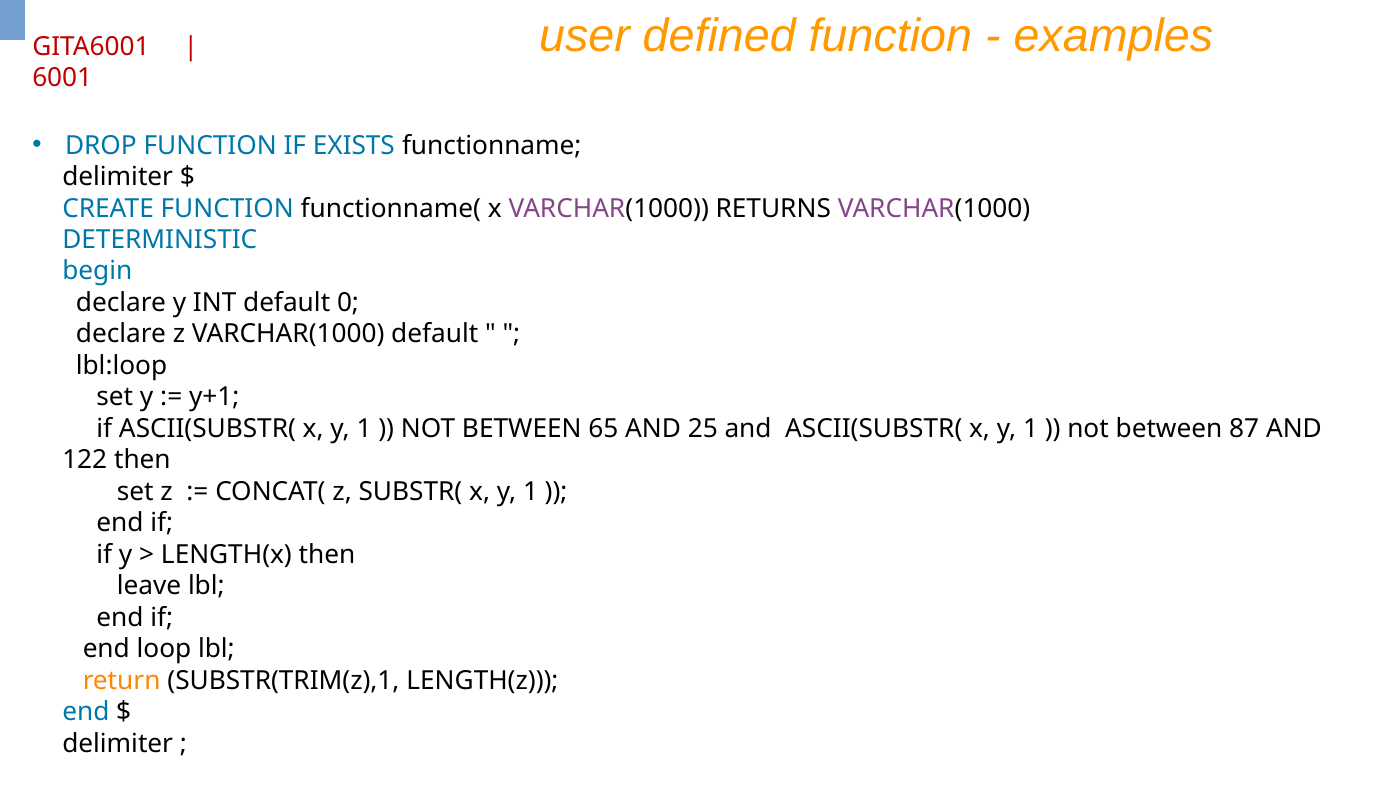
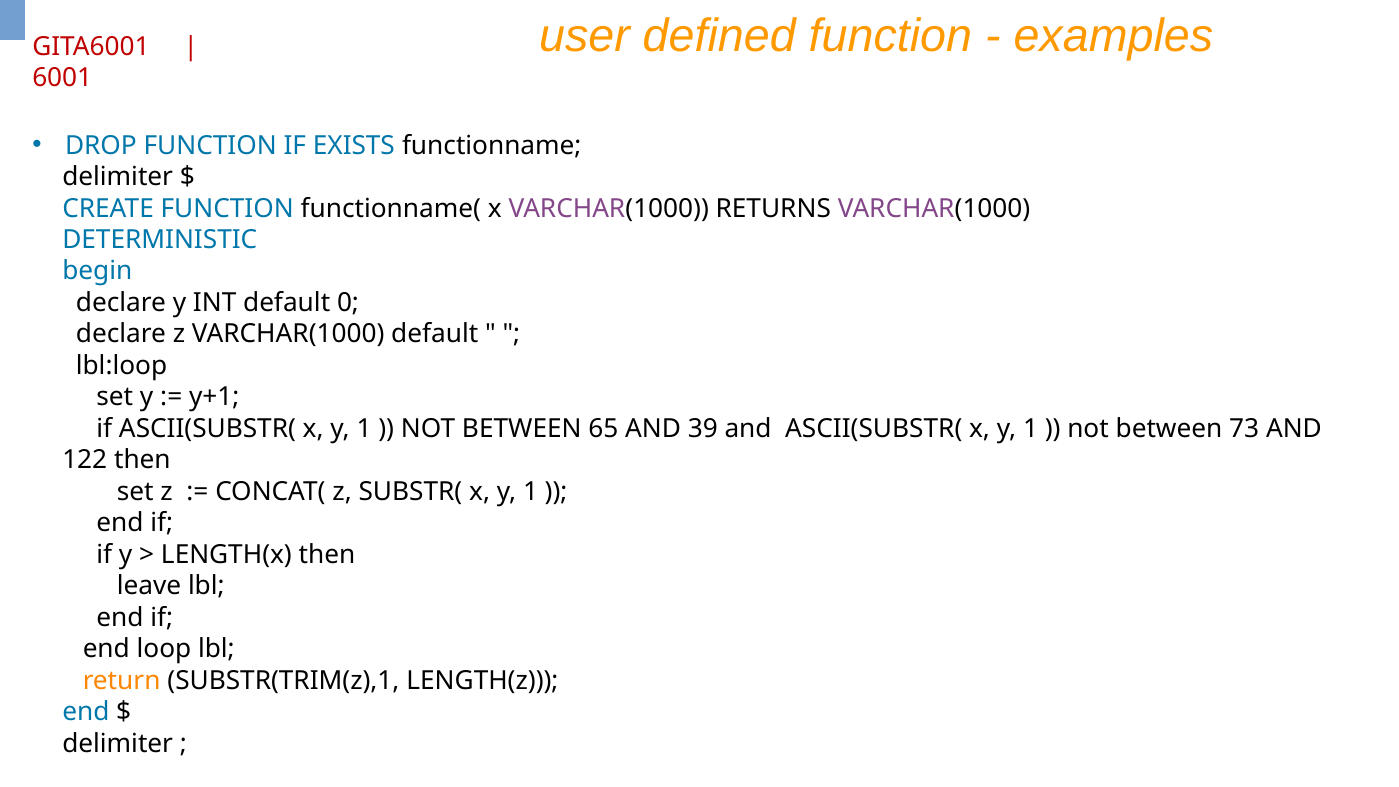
25: 25 -> 39
87: 87 -> 73
